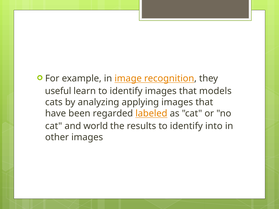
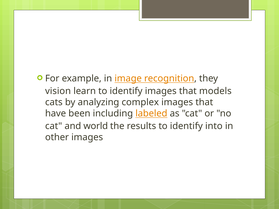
useful: useful -> vision
applying: applying -> complex
regarded: regarded -> including
